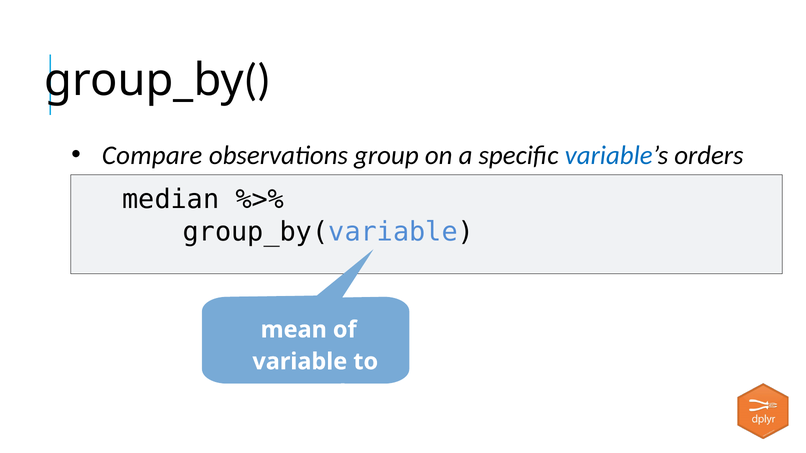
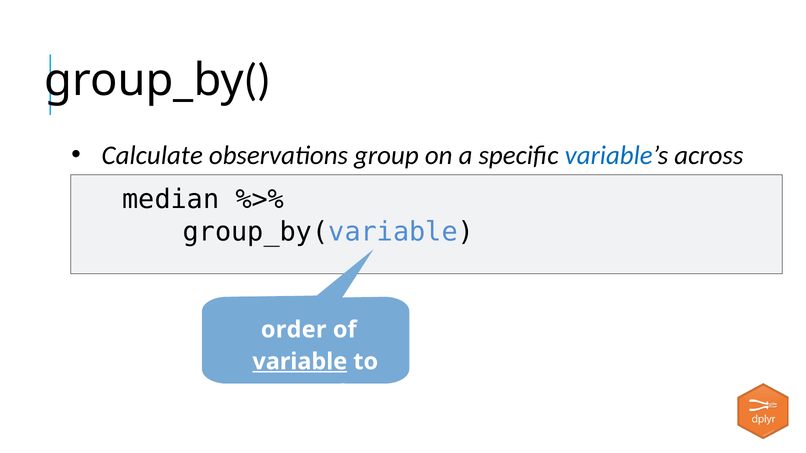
Compare: Compare -> Calculate
orders: orders -> across
mean: mean -> order
variable underline: none -> present
